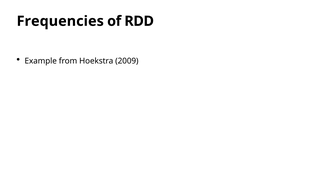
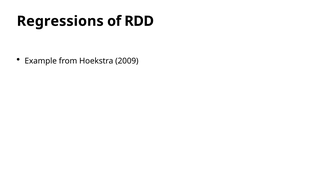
Frequencies: Frequencies -> Regressions
